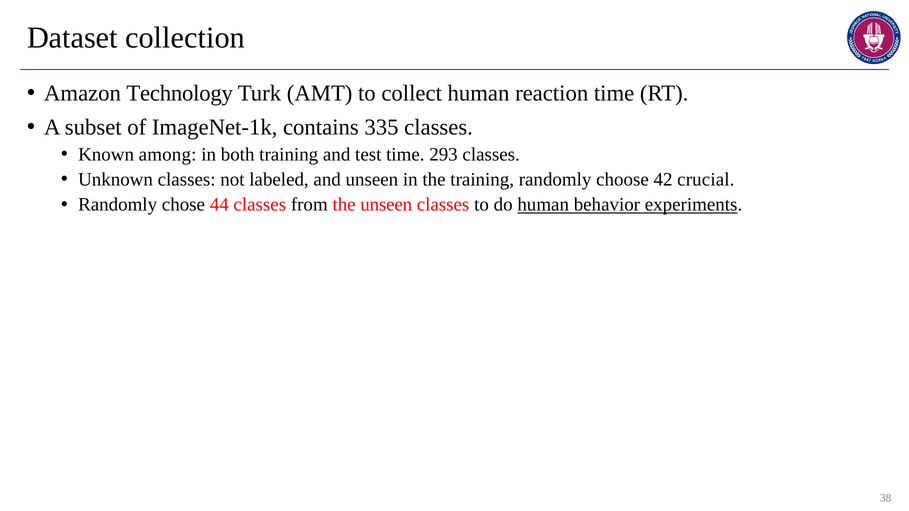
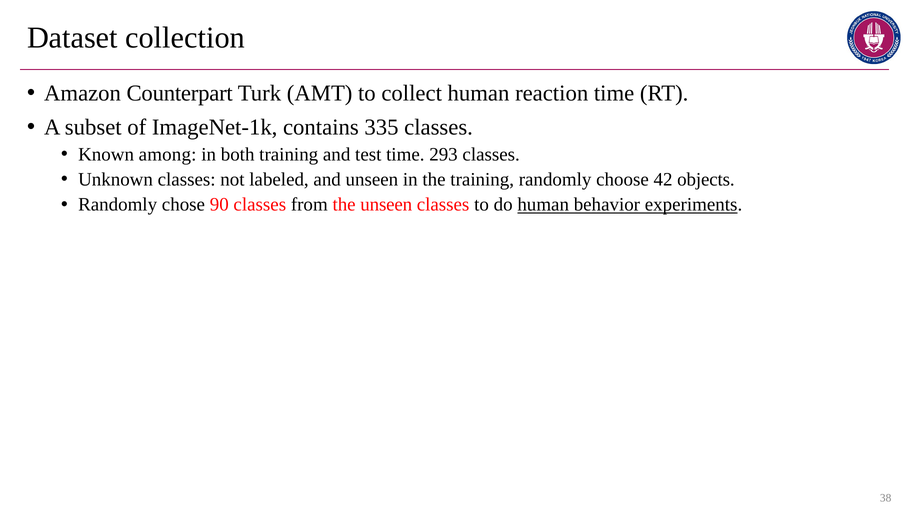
Technology: Technology -> Counterpart
crucial: crucial -> objects
44: 44 -> 90
